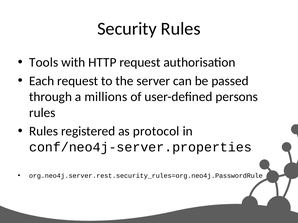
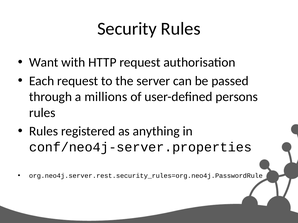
Tools: Tools -> Want
protocol: protocol -> anything
